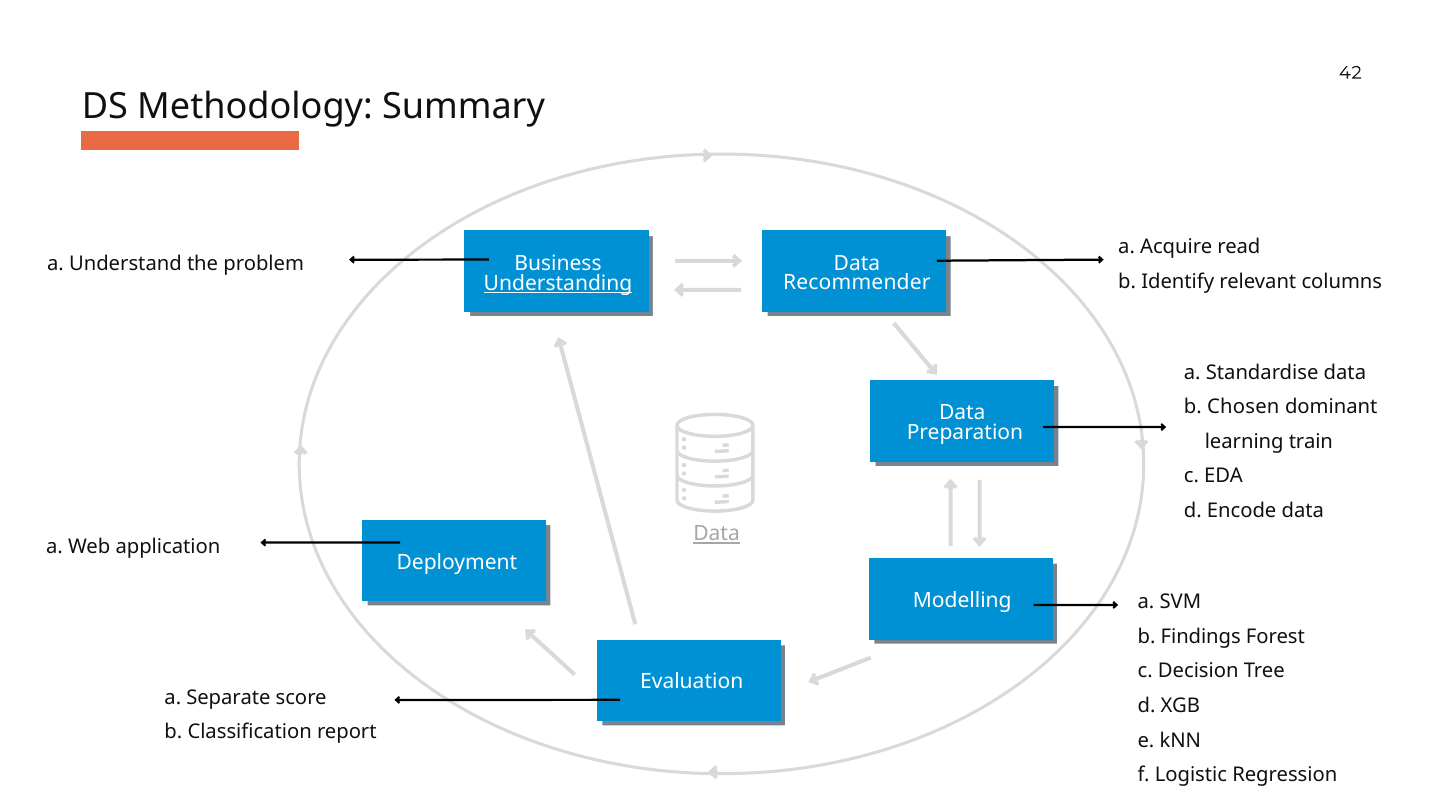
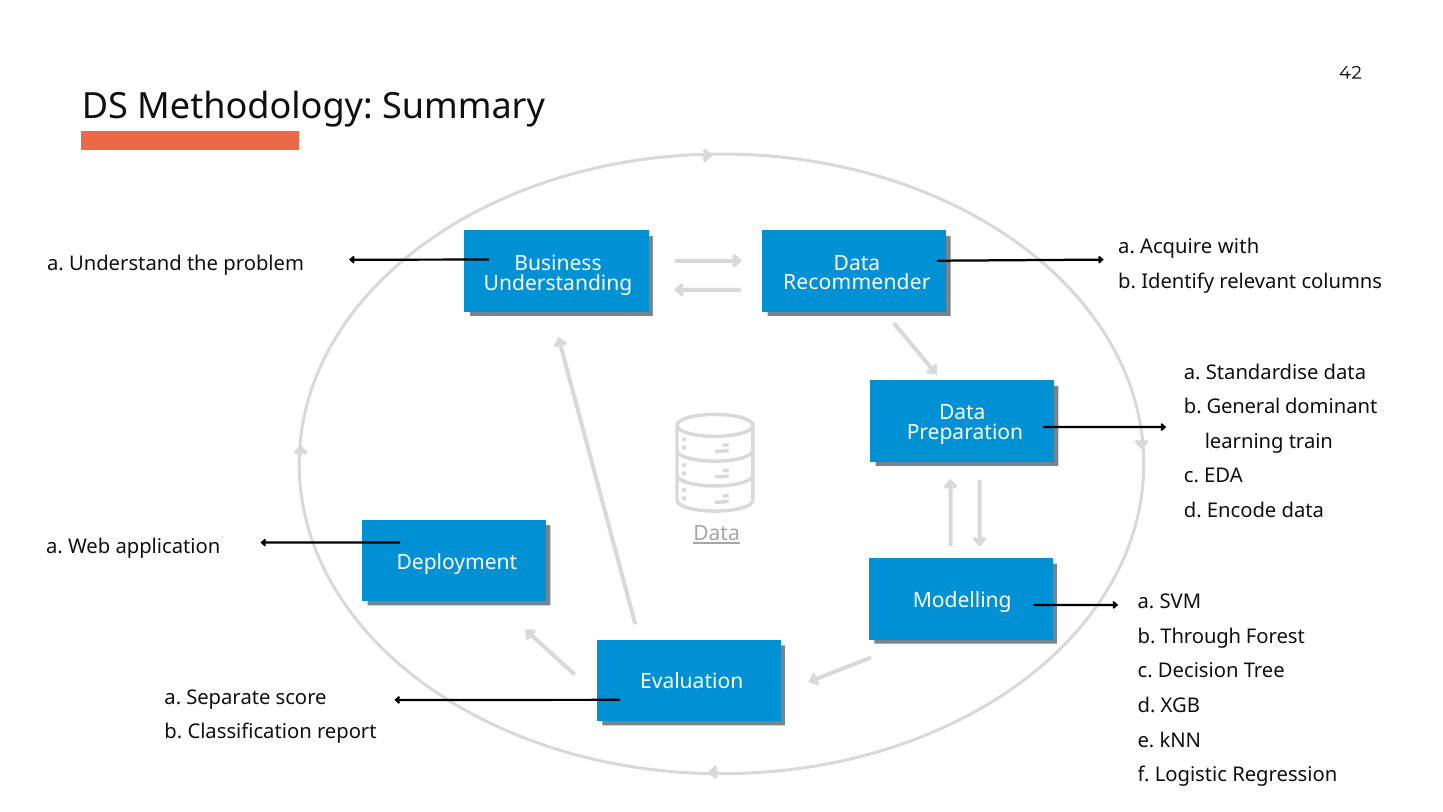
read: read -> with
Understanding underline: present -> none
Chosen: Chosen -> General
Findings: Findings -> Through
